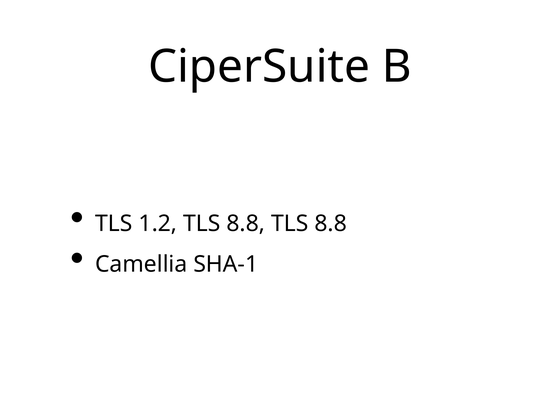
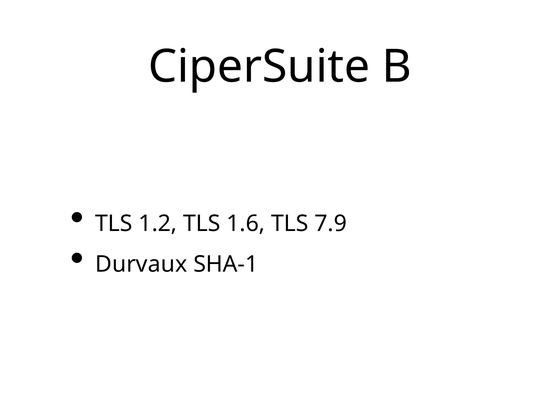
1.2 TLS 8.8: 8.8 -> 1.6
8.8 at (331, 224): 8.8 -> 7.9
Camellia: Camellia -> Durvaux
